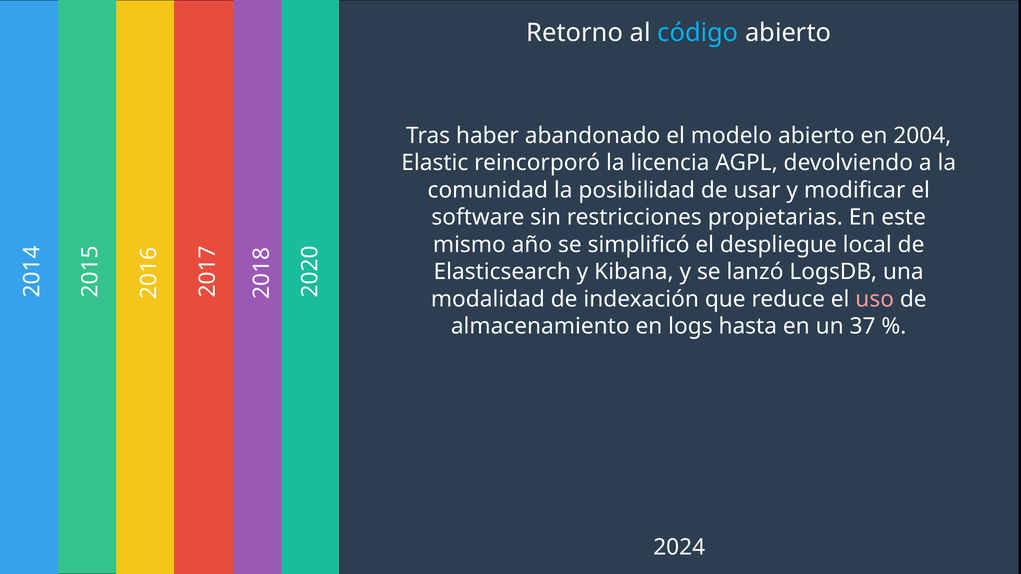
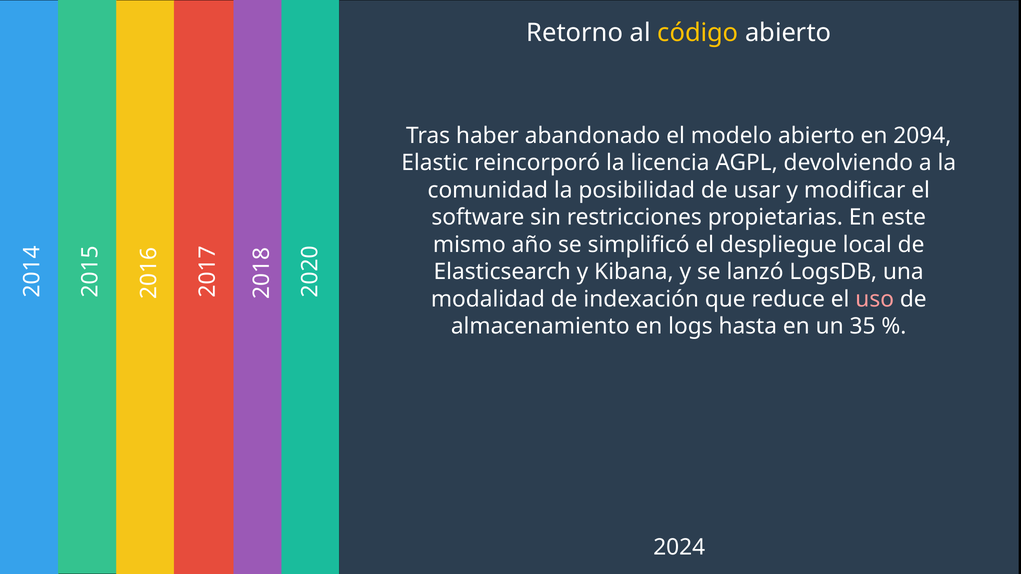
código colour: light blue -> yellow
2004: 2004 -> 2094
37: 37 -> 35
